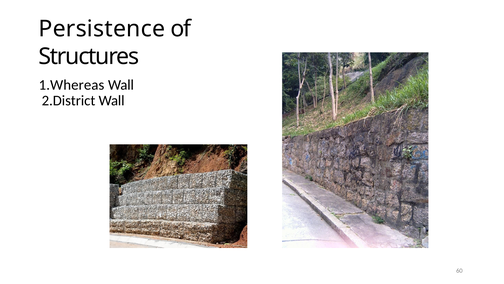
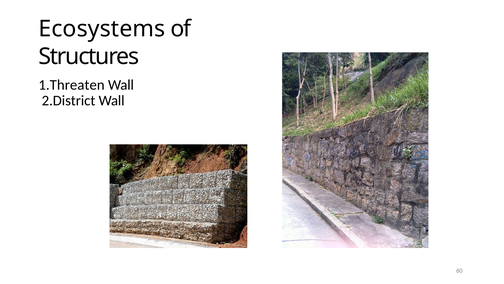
Persistence: Persistence -> Ecosystems
1.Whereas: 1.Whereas -> 1.Threaten
